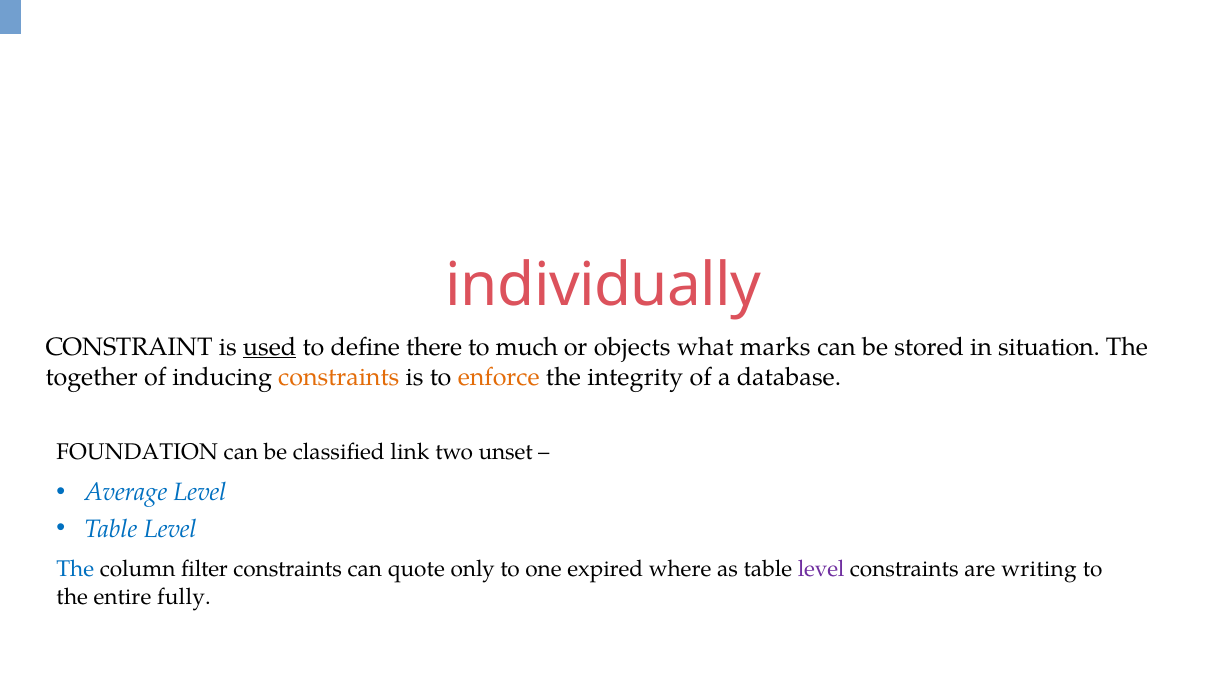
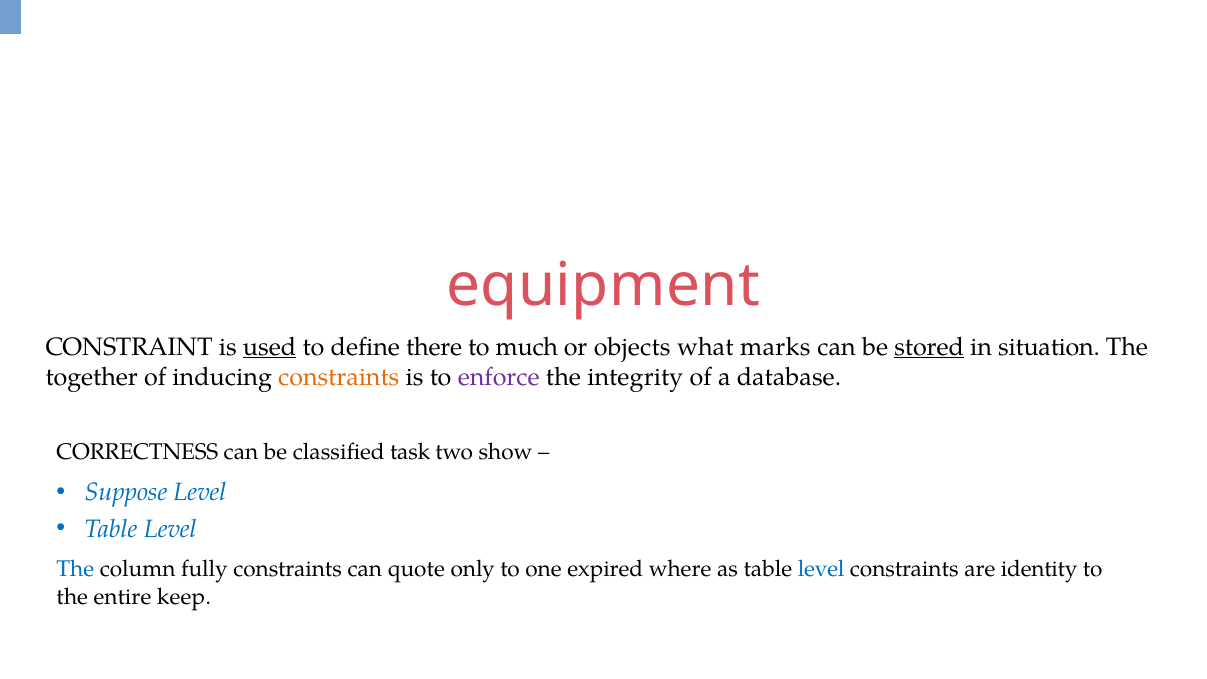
individually: individually -> equipment
stored underline: none -> present
enforce colour: orange -> purple
FOUNDATION: FOUNDATION -> CORRECTNESS
link: link -> task
unset: unset -> show
Average: Average -> Suppose
filter: filter -> fully
level at (821, 569) colour: purple -> blue
writing: writing -> identity
fully: fully -> keep
